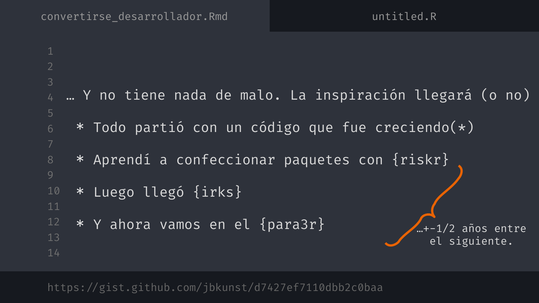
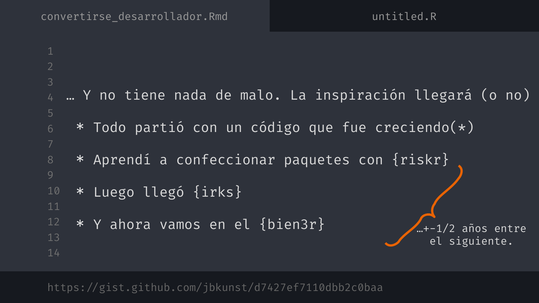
para3r: para3r -> bien3r
